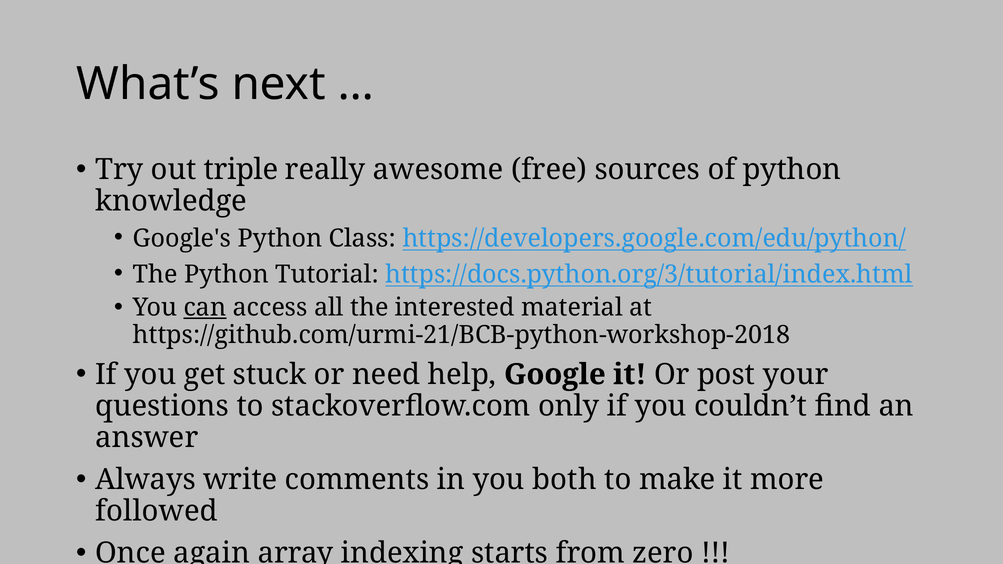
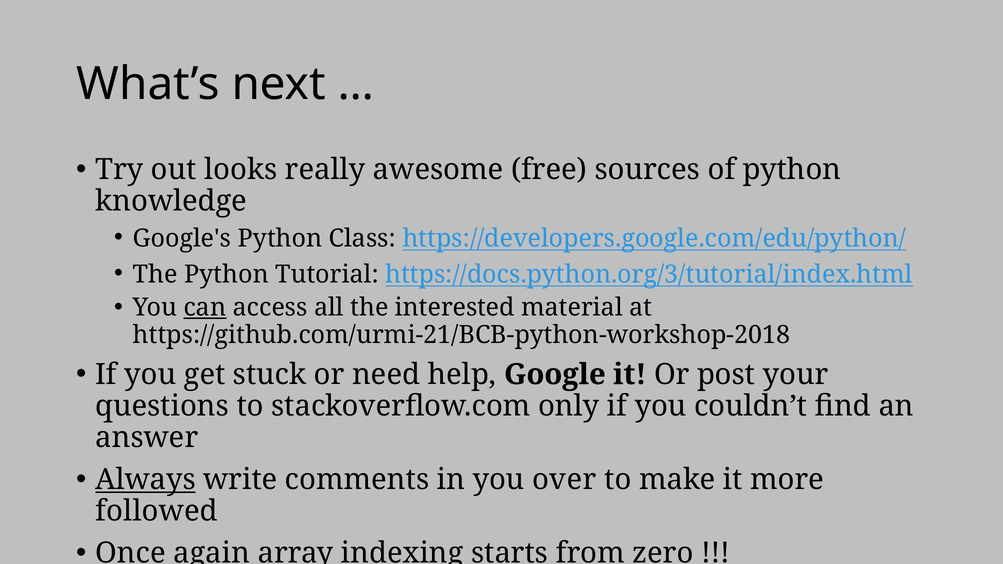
triple: triple -> looks
Always underline: none -> present
both: both -> over
